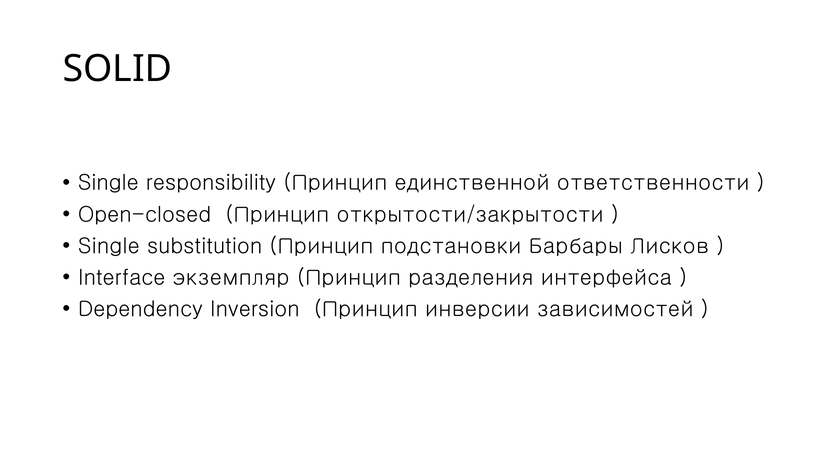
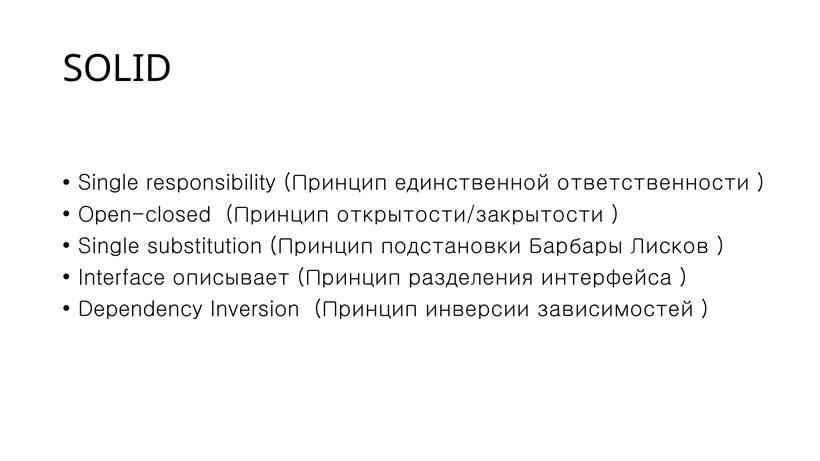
экземпляр: экземпляр -> описывает
